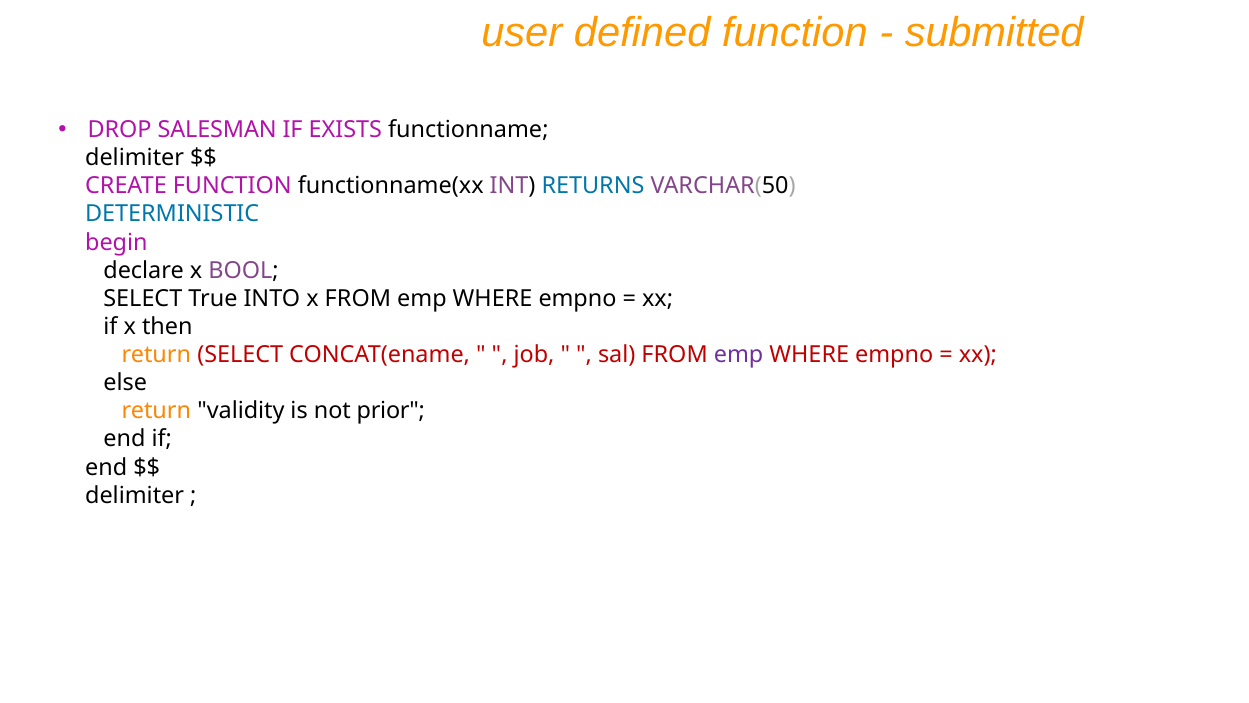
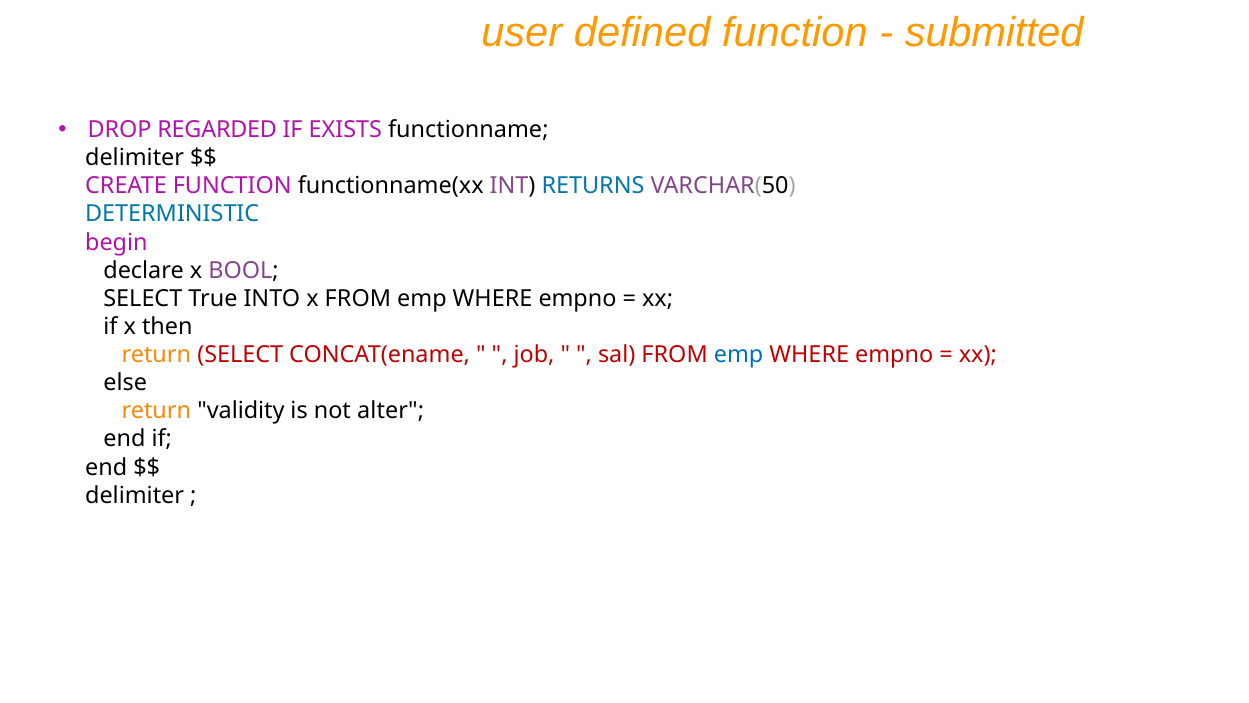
SALESMAN: SALESMAN -> REGARDED
emp at (739, 355) colour: purple -> blue
prior: prior -> alter
